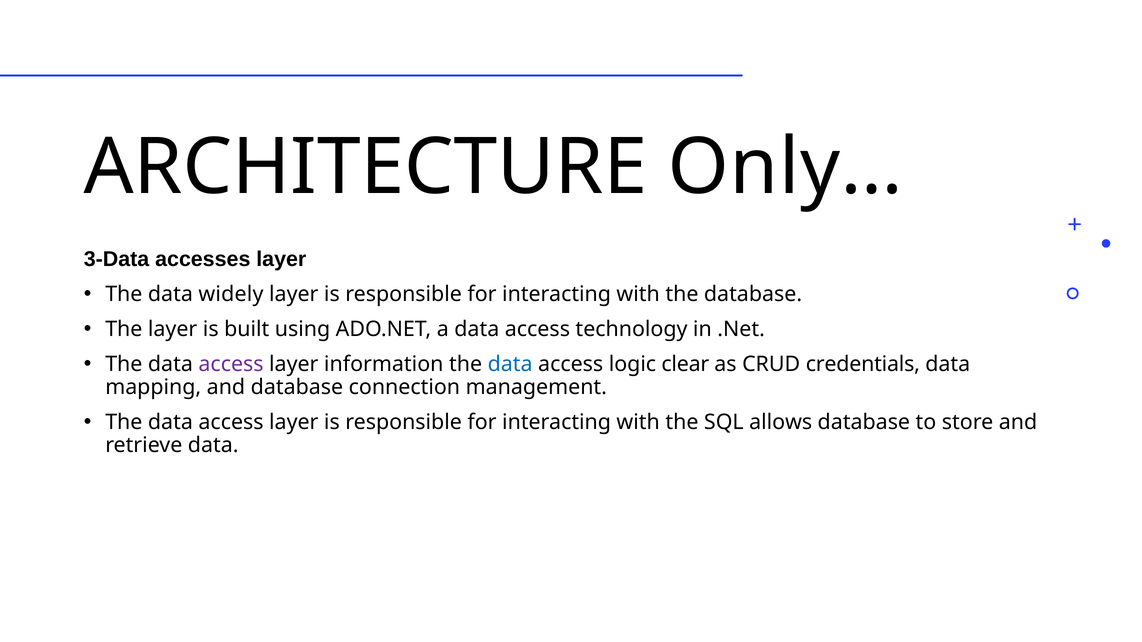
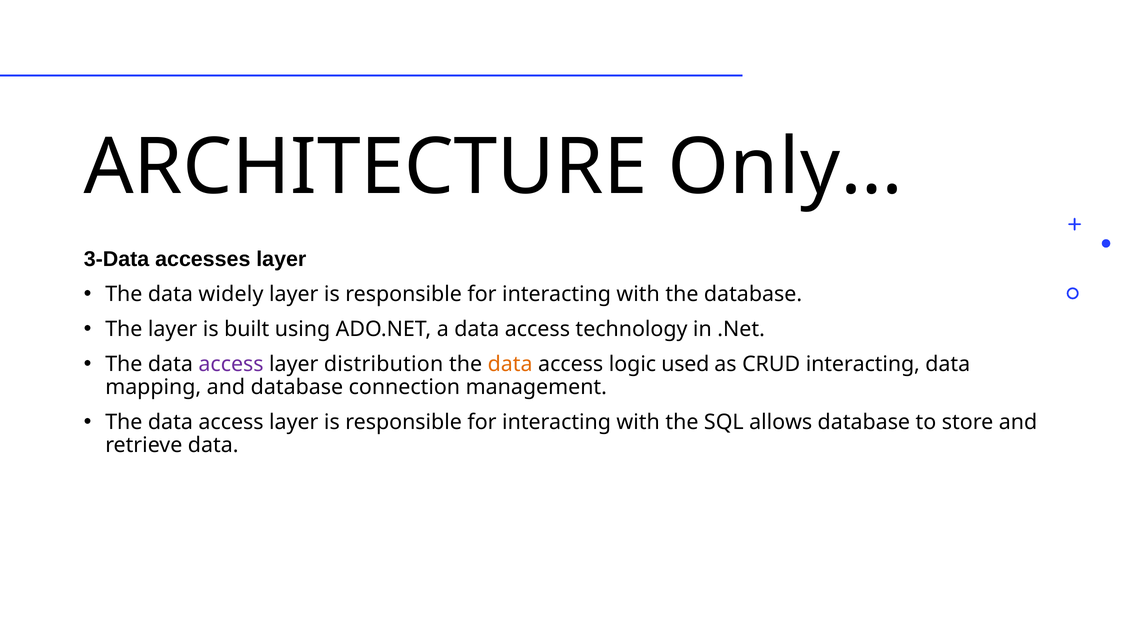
information: information -> distribution
data at (510, 364) colour: blue -> orange
clear: clear -> used
CRUD credentials: credentials -> interacting
